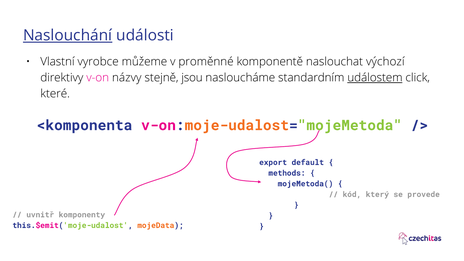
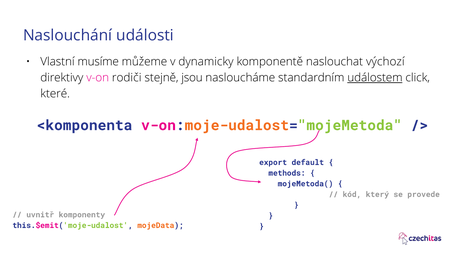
Naslouchání underline: present -> none
vyrobce: vyrobce -> musíme
proměnné: proměnné -> dynamicky
názvy: názvy -> rodiči
